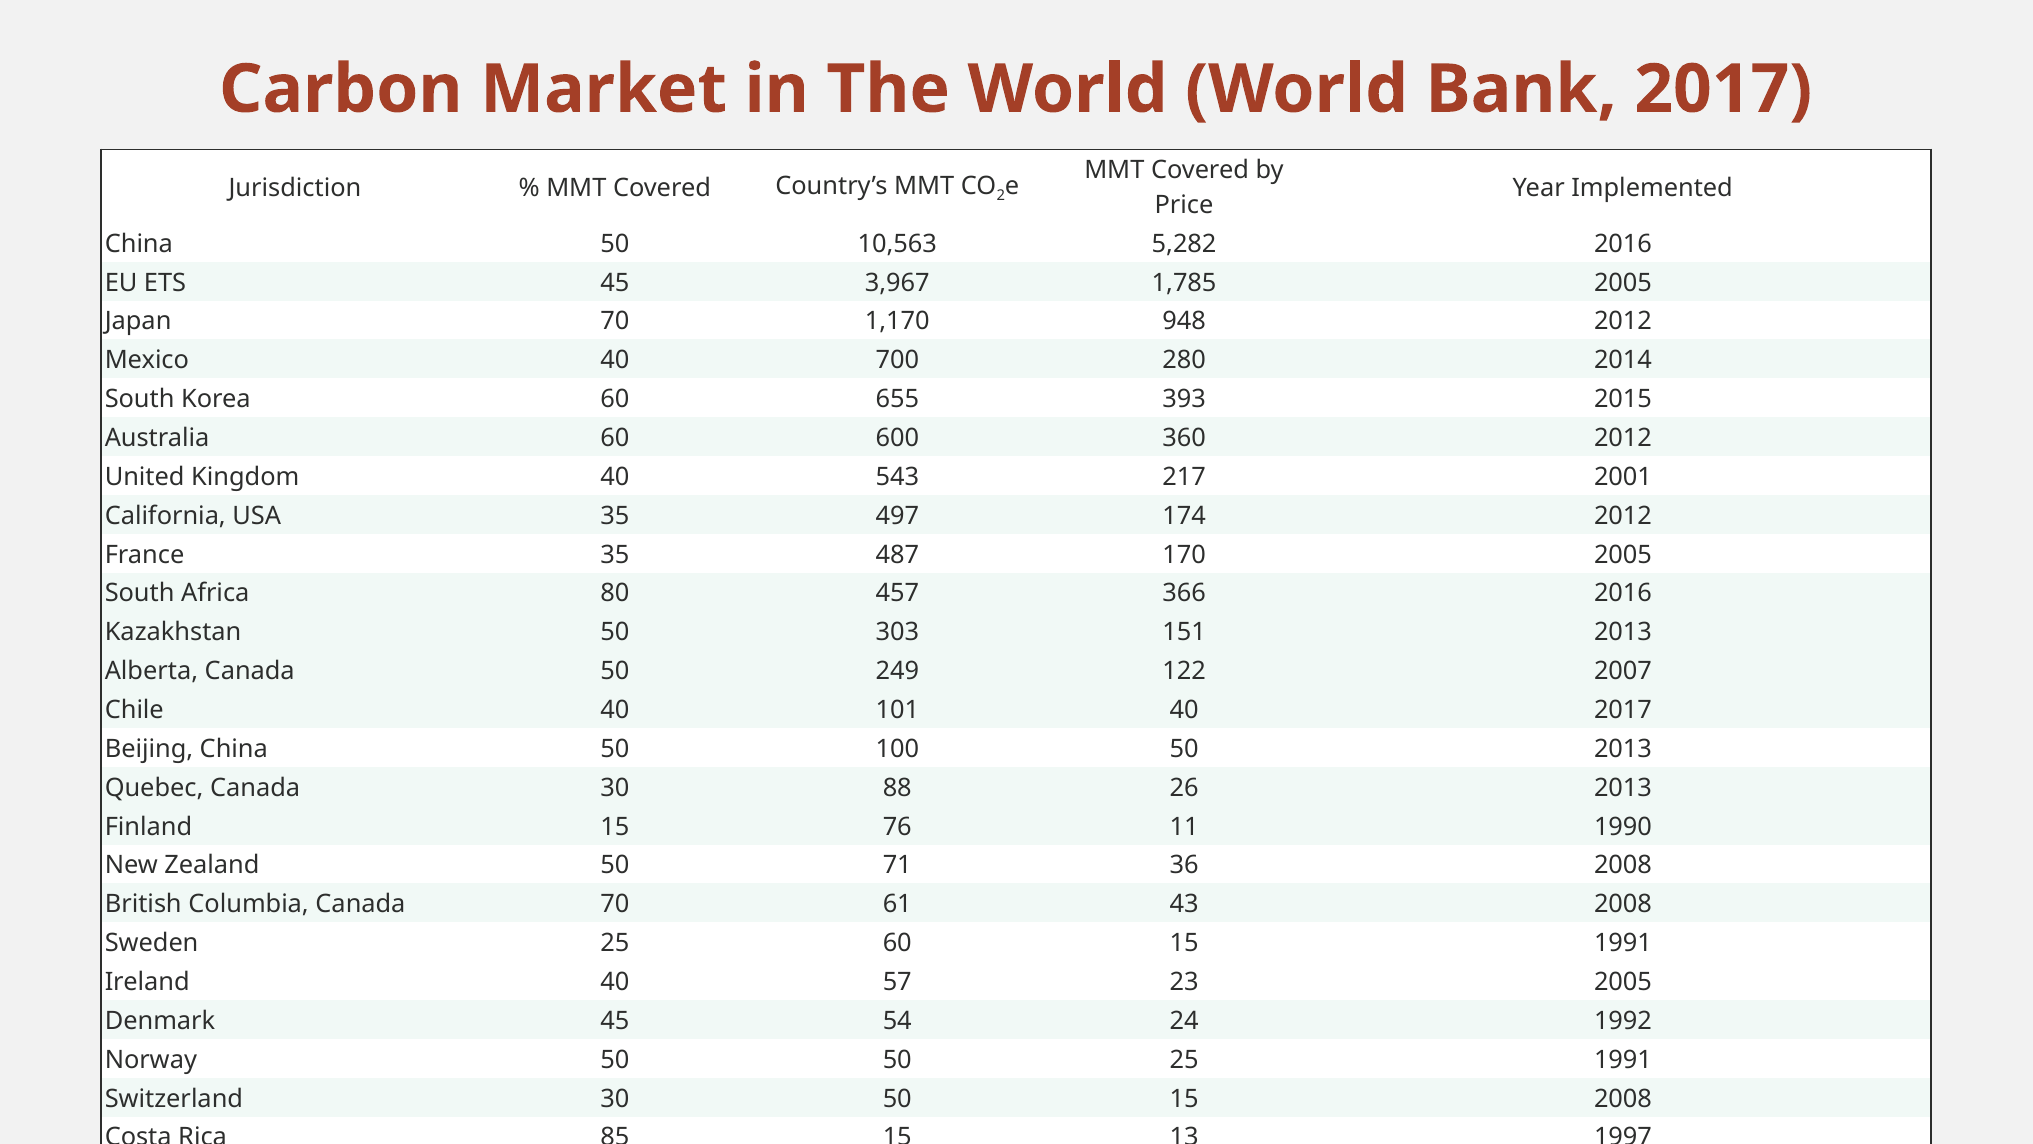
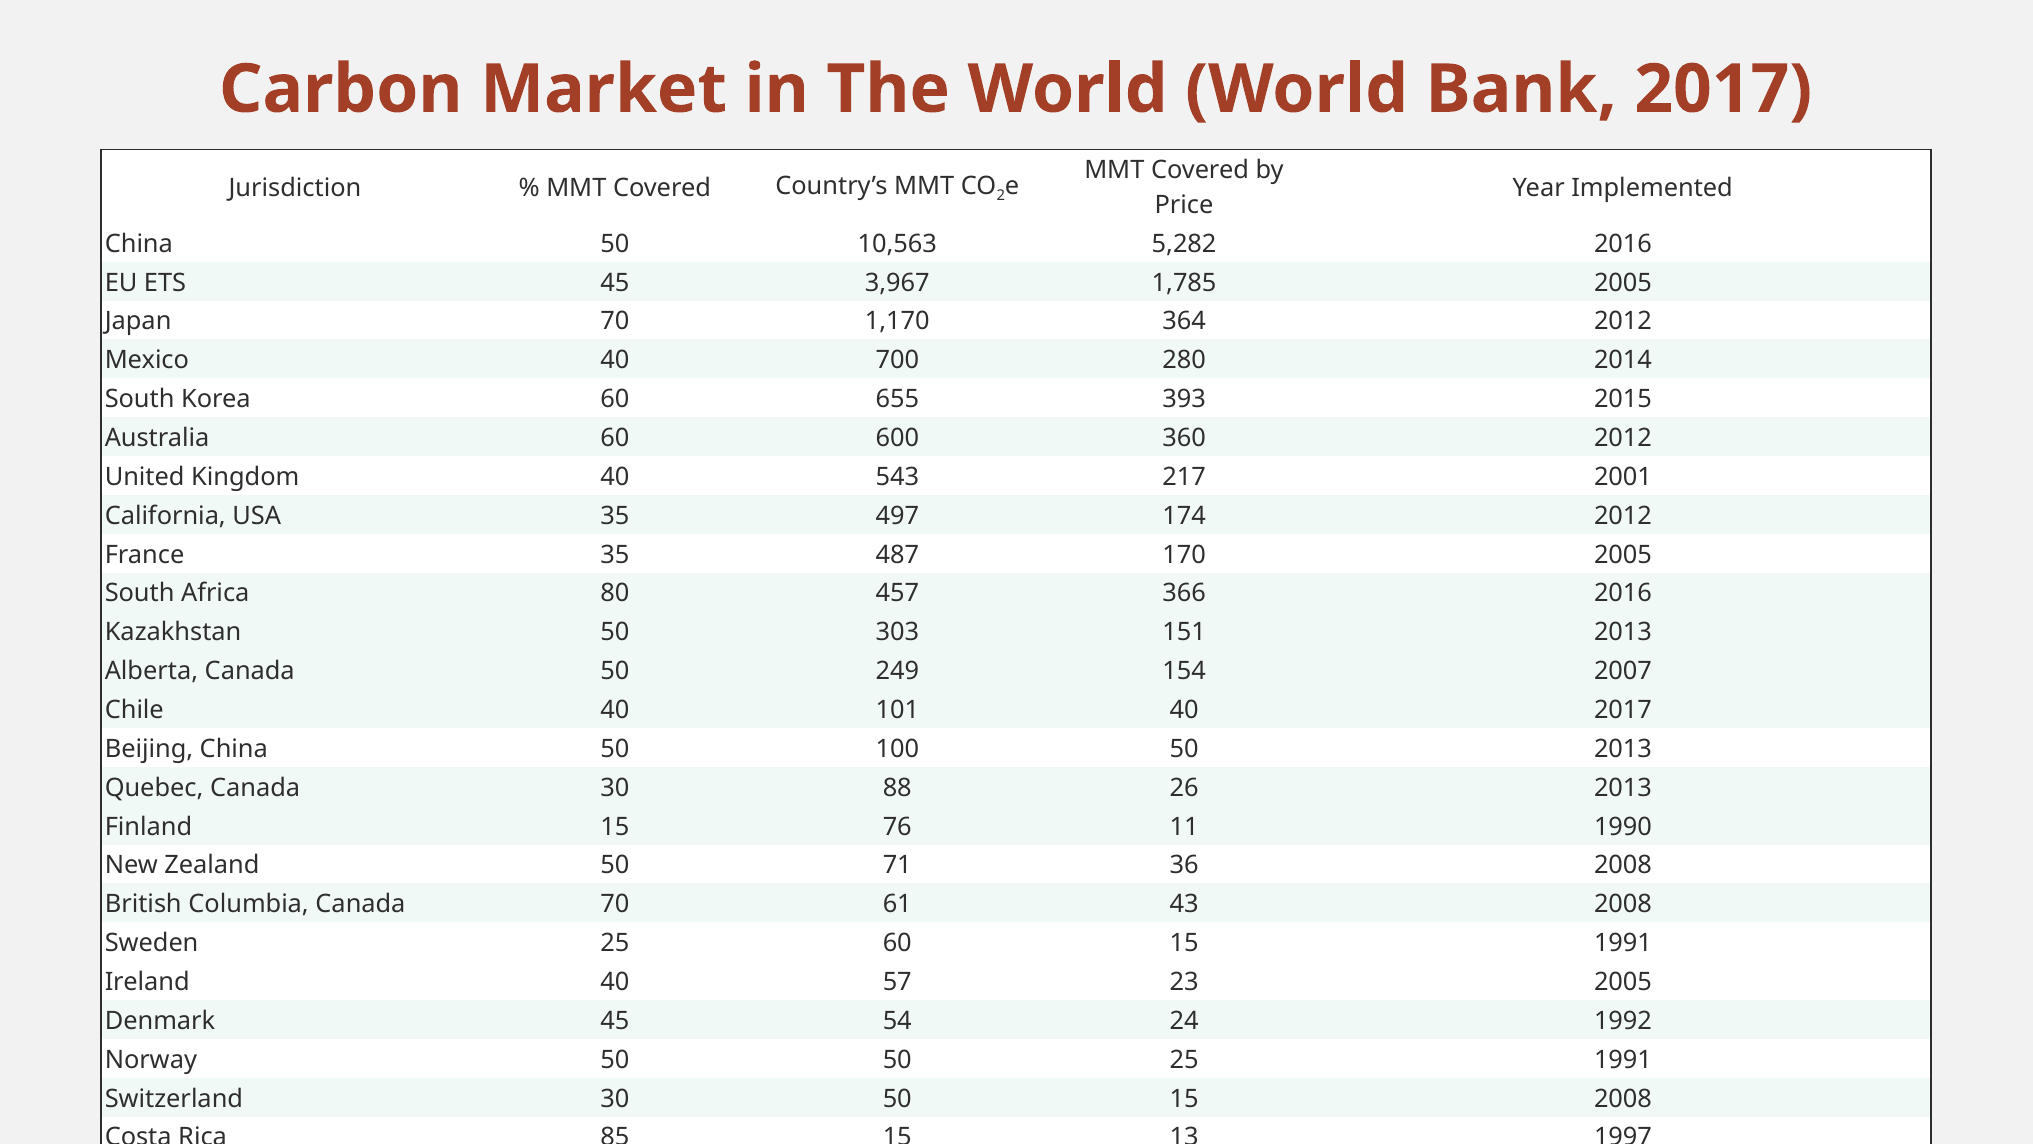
948: 948 -> 364
122: 122 -> 154
